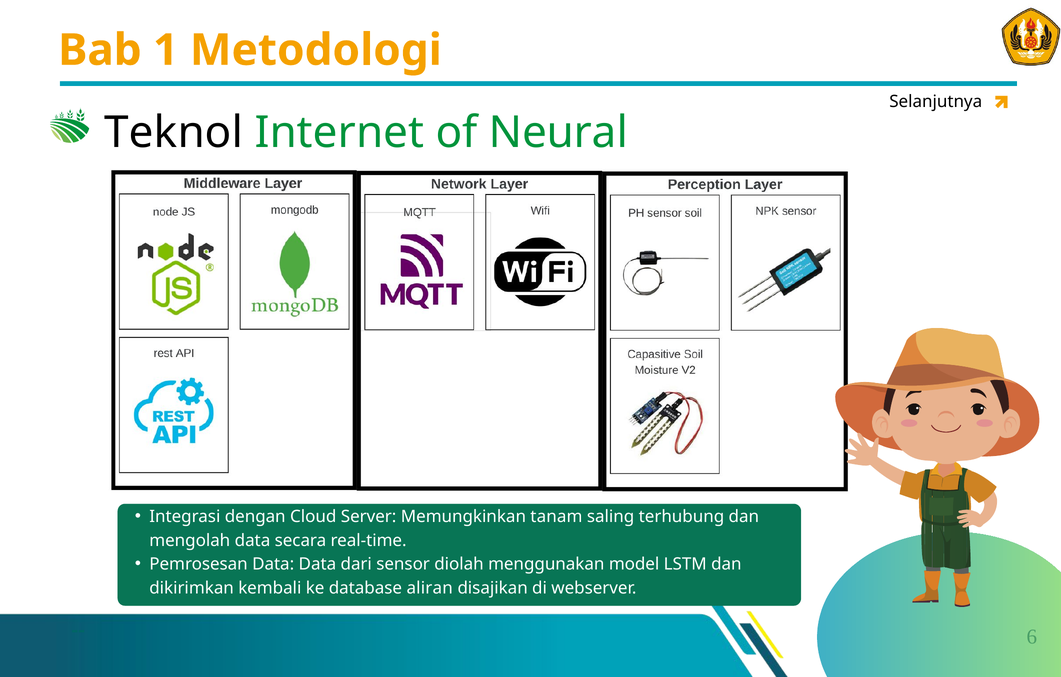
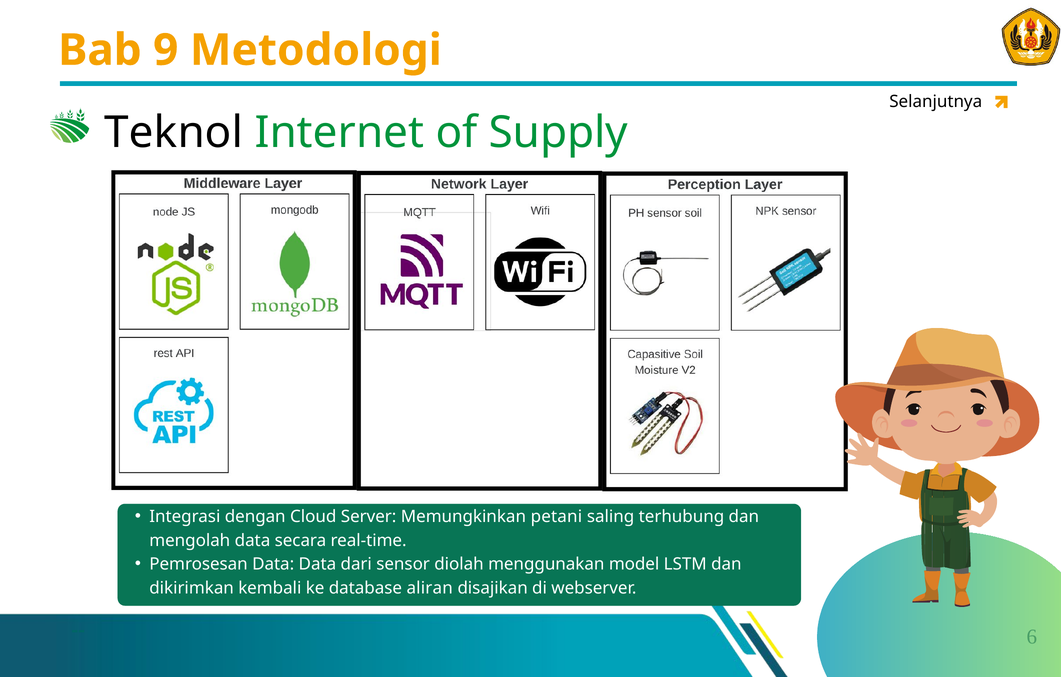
1: 1 -> 9
Neural: Neural -> Supply
tanam: tanam -> petani
